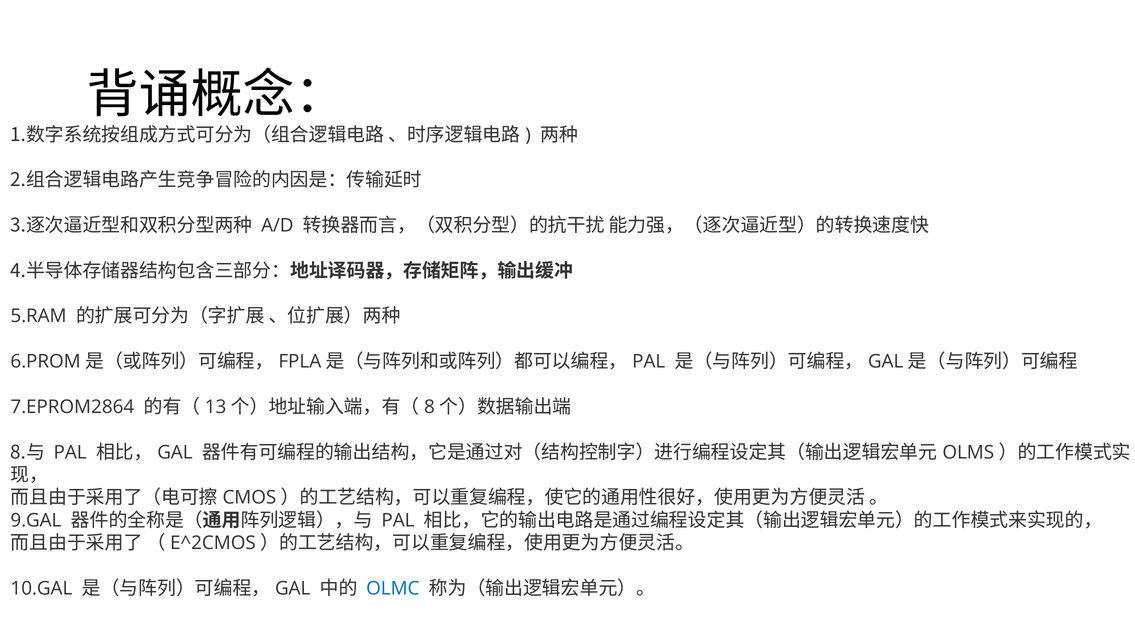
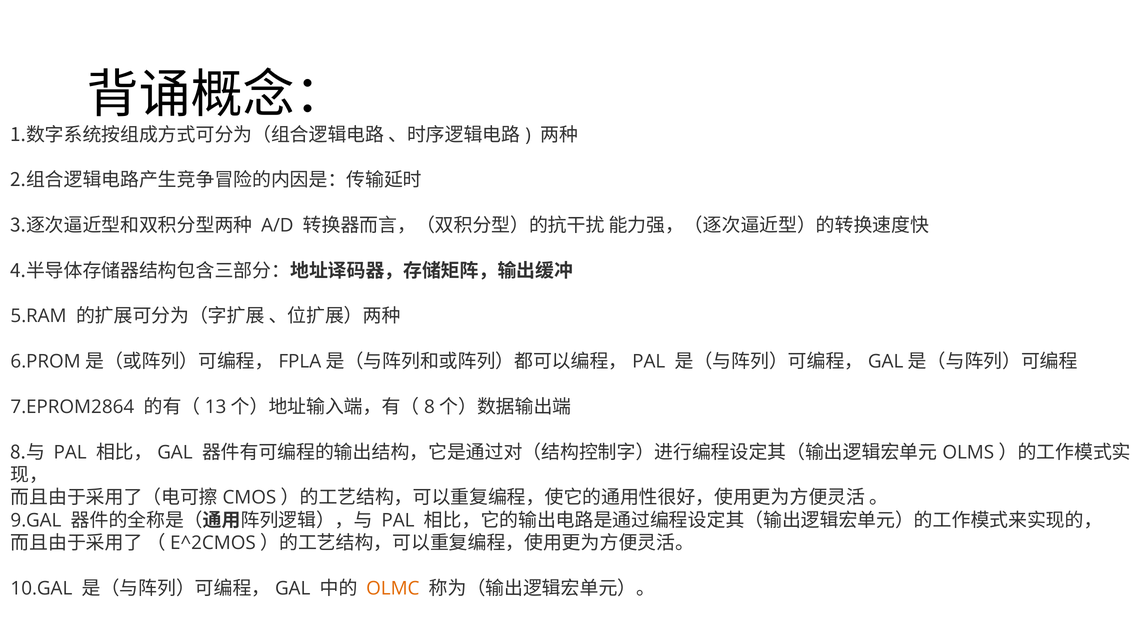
OLMC colour: blue -> orange
